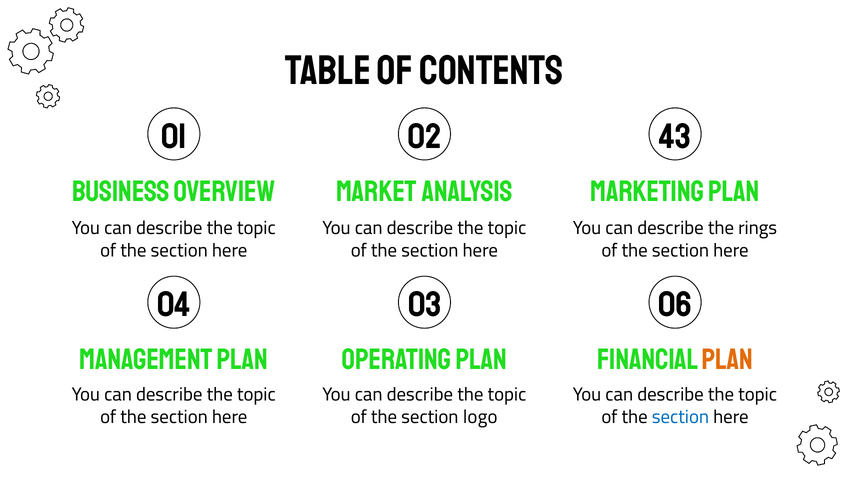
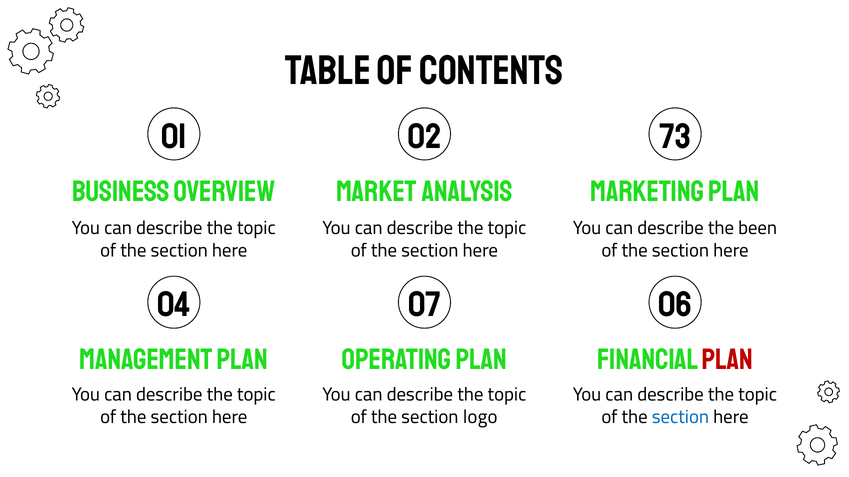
43: 43 -> 73
rings: rings -> been
03: 03 -> 07
PLAN at (727, 360) colour: orange -> red
